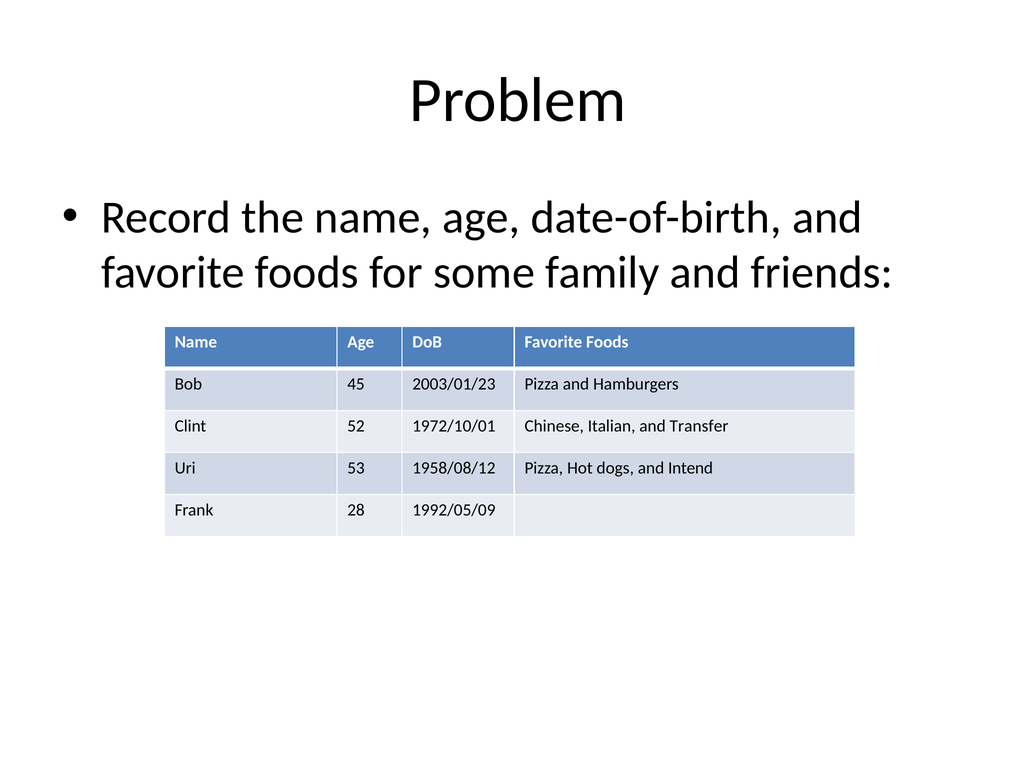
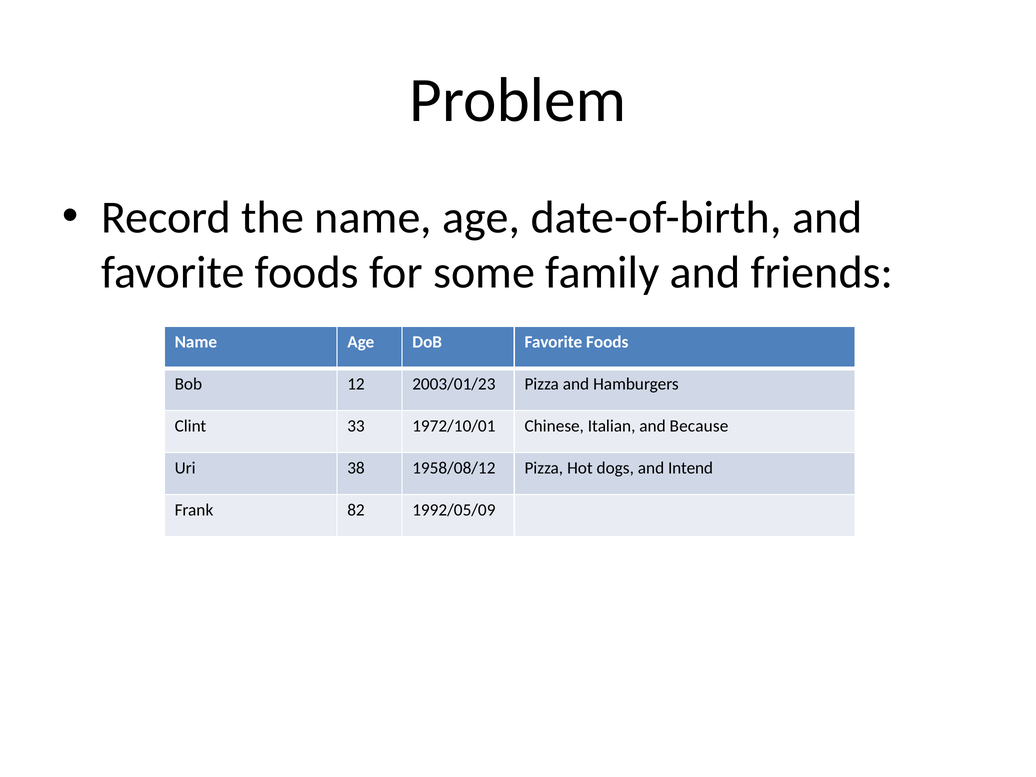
45: 45 -> 12
52: 52 -> 33
Transfer: Transfer -> Because
53: 53 -> 38
28: 28 -> 82
